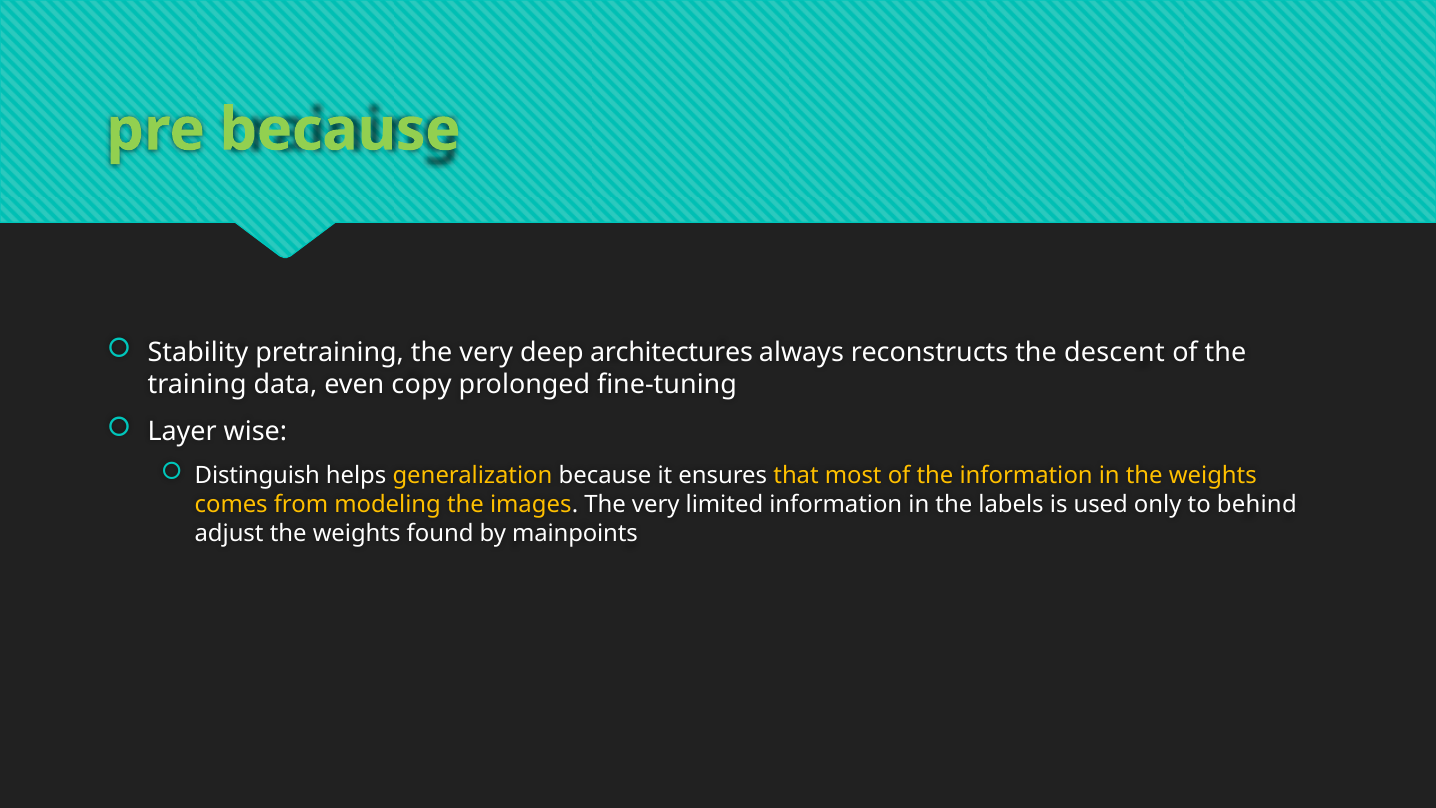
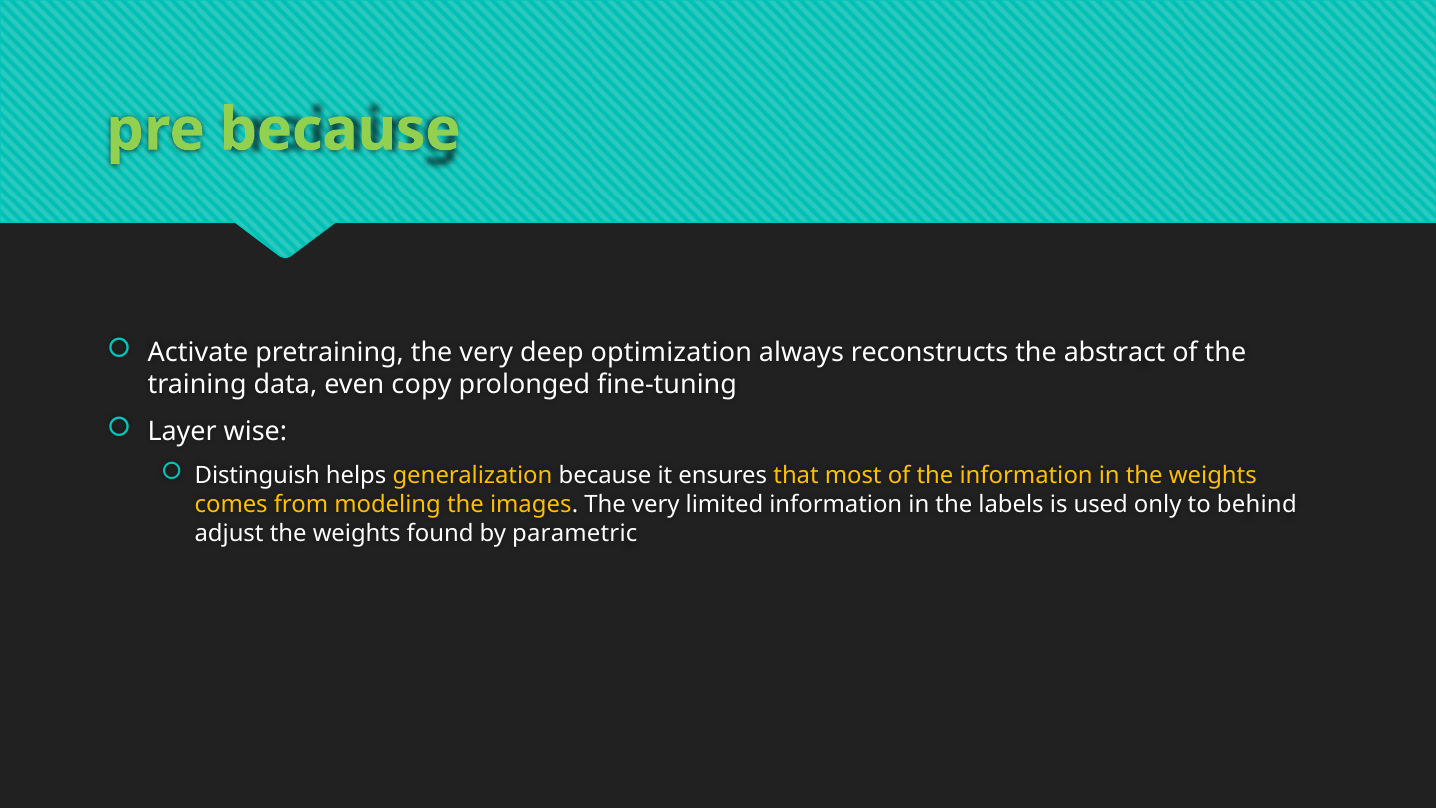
Stability: Stability -> Activate
architectures: architectures -> optimization
descent: descent -> abstract
mainpoints: mainpoints -> parametric
